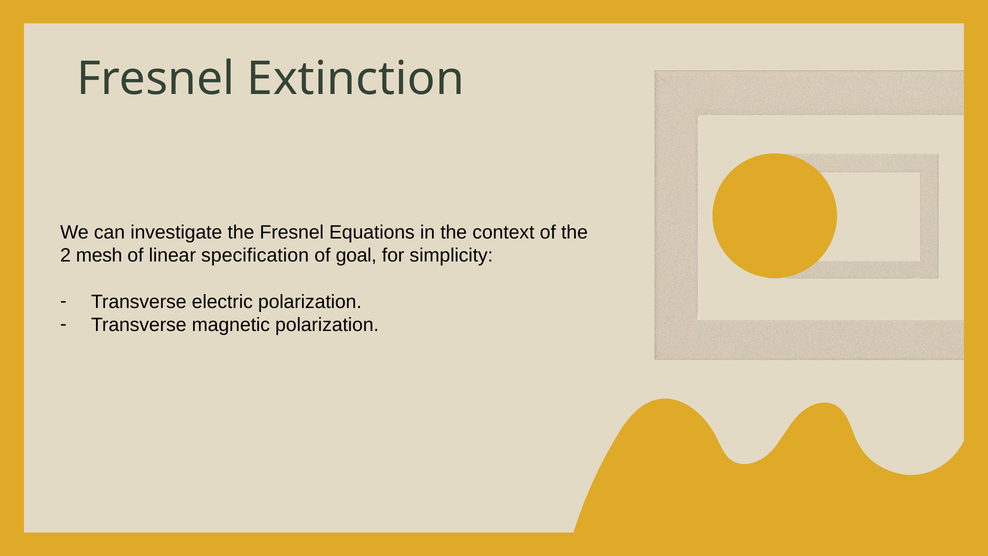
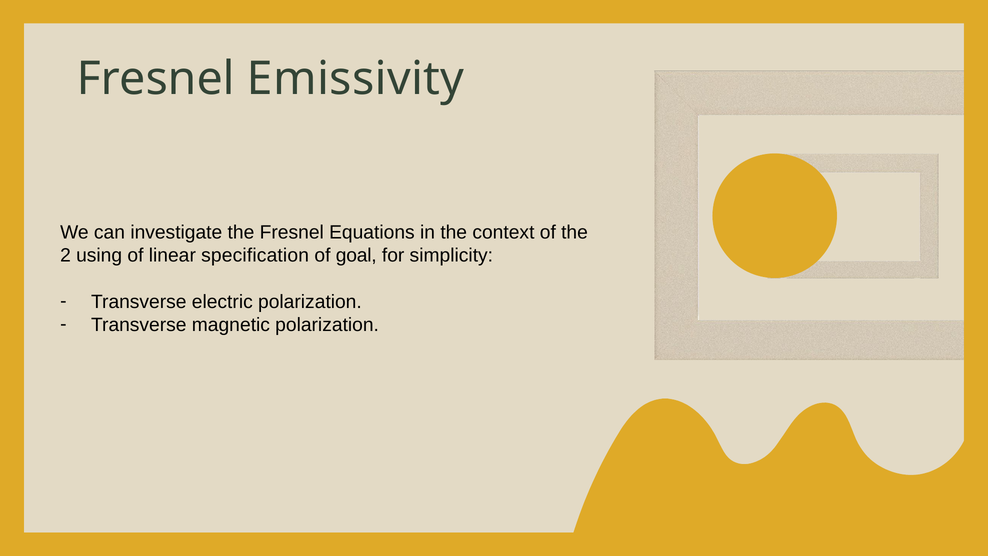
Extinction: Extinction -> Emissivity
mesh: mesh -> using
